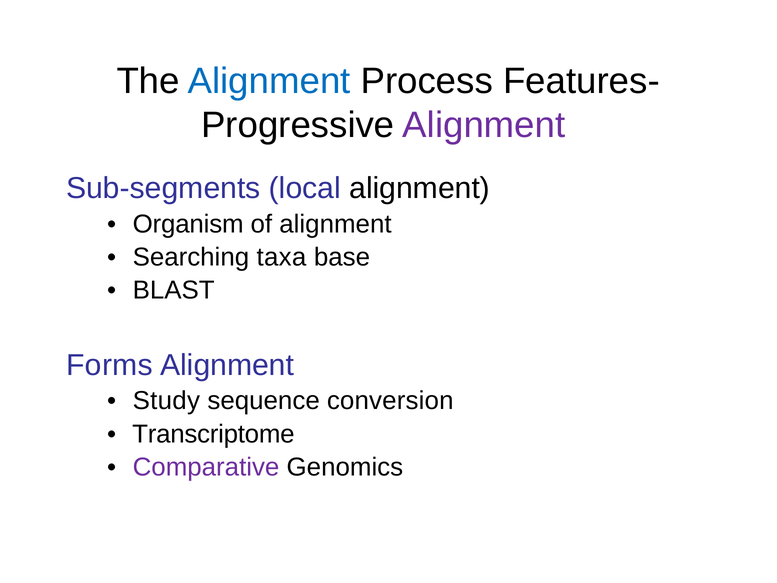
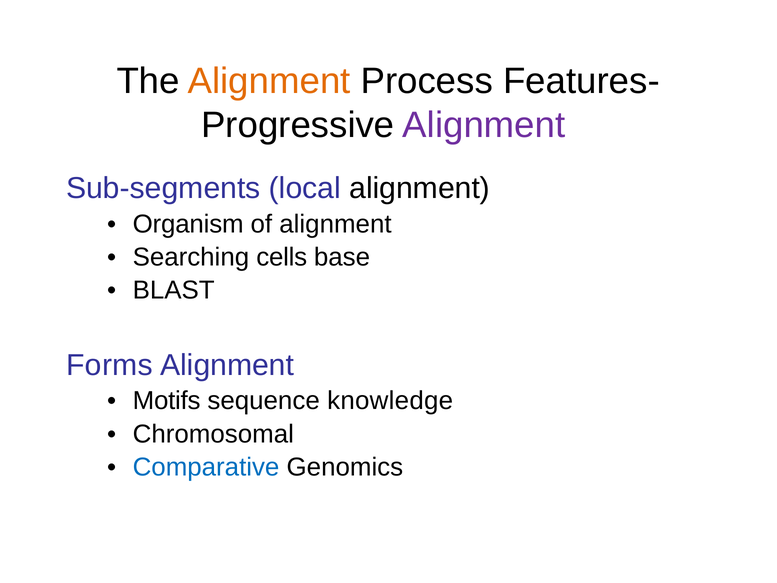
Alignment at (269, 81) colour: blue -> orange
taxa: taxa -> cells
Study: Study -> Motifs
conversion: conversion -> knowledge
Transcriptome: Transcriptome -> Chromosomal
Comparative colour: purple -> blue
